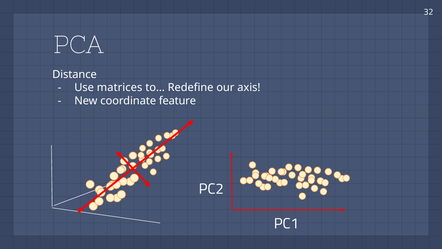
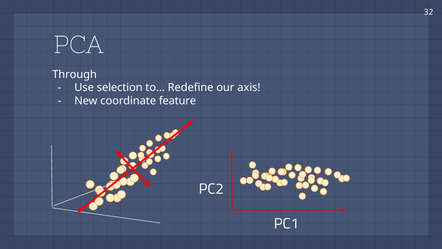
Distance: Distance -> Through
matrices: matrices -> selection
